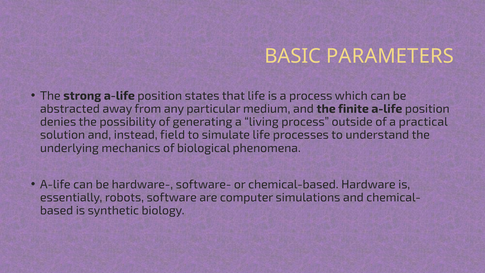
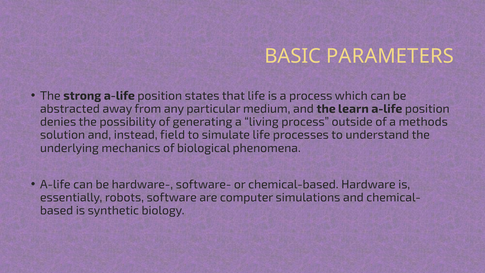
finite: finite -> learn
practical: practical -> methods
